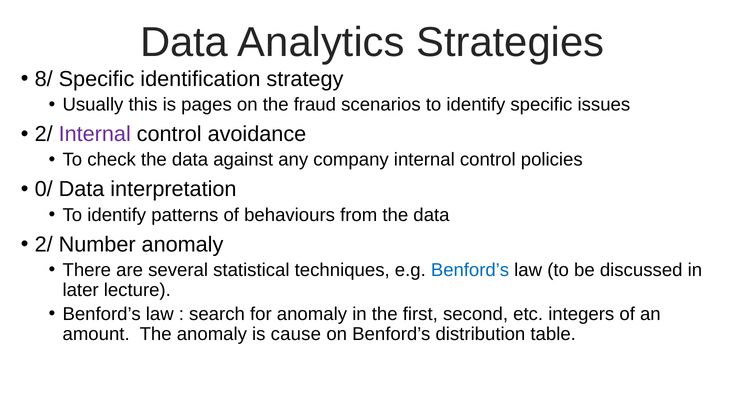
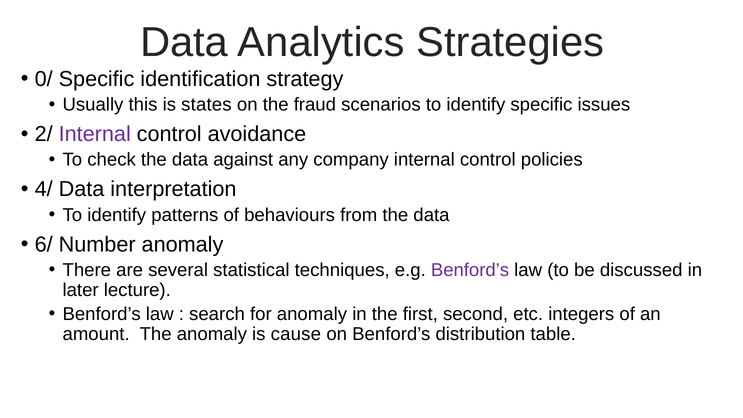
8/: 8/ -> 0/
pages: pages -> states
0/: 0/ -> 4/
2/ at (44, 244): 2/ -> 6/
Benford’s at (470, 270) colour: blue -> purple
